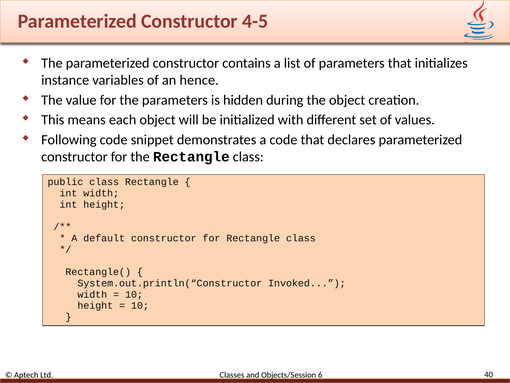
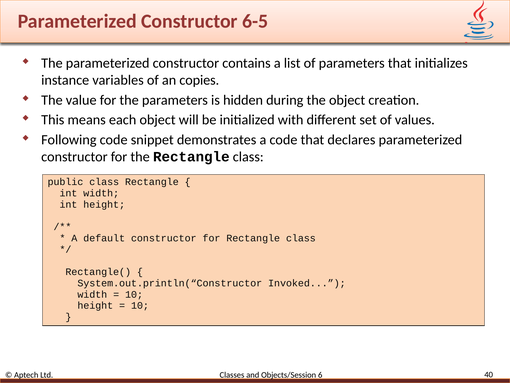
4-5: 4-5 -> 6-5
hence: hence -> copies
